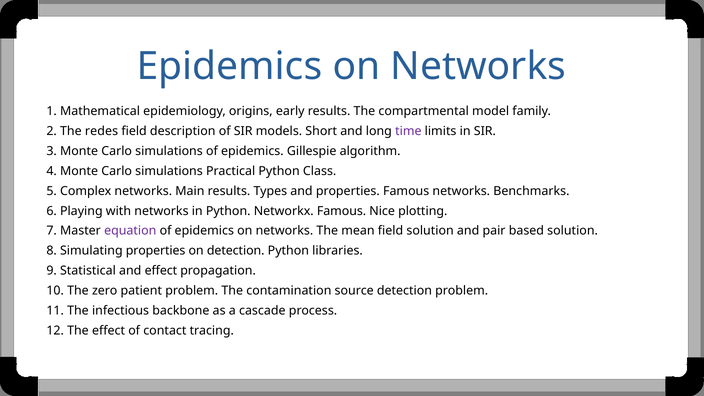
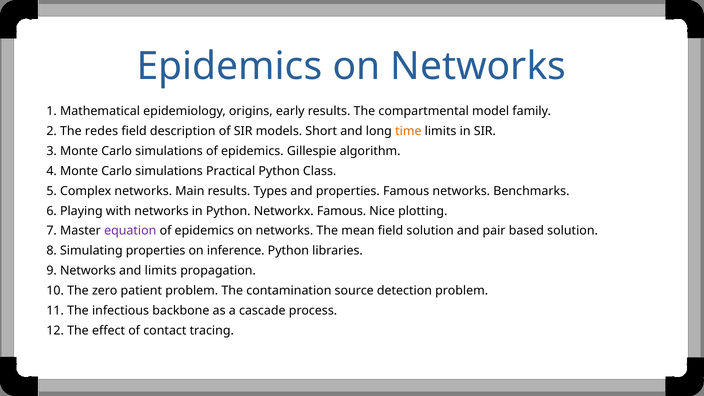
time colour: purple -> orange
on detection: detection -> inference
9 Statistical: Statistical -> Networks
and effect: effect -> limits
